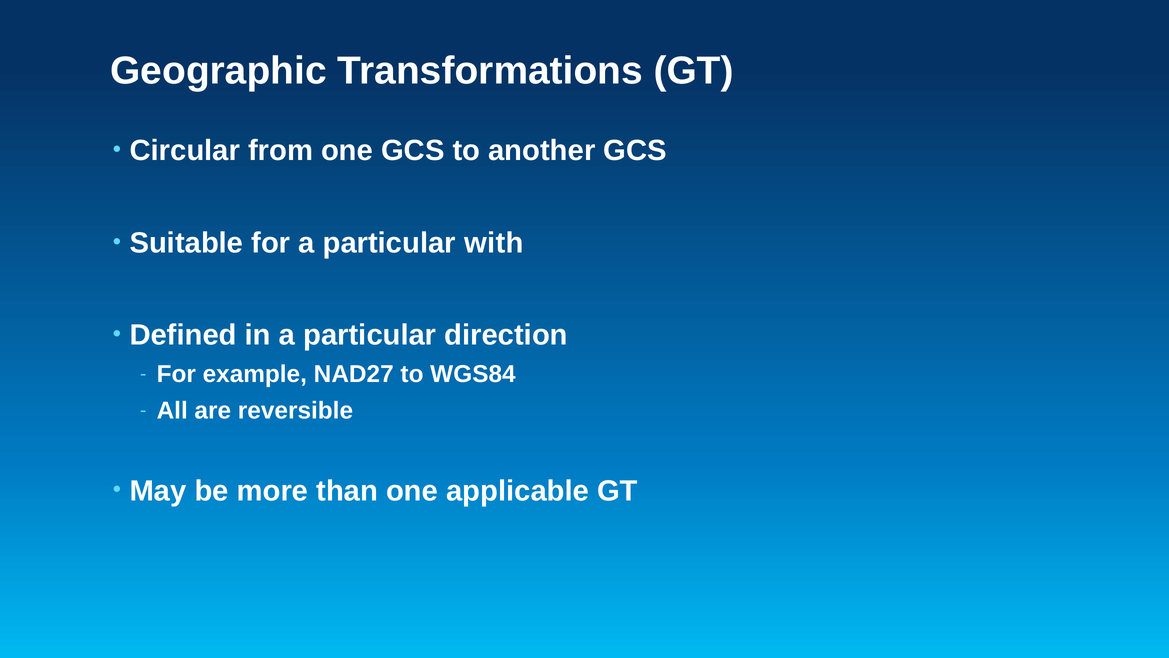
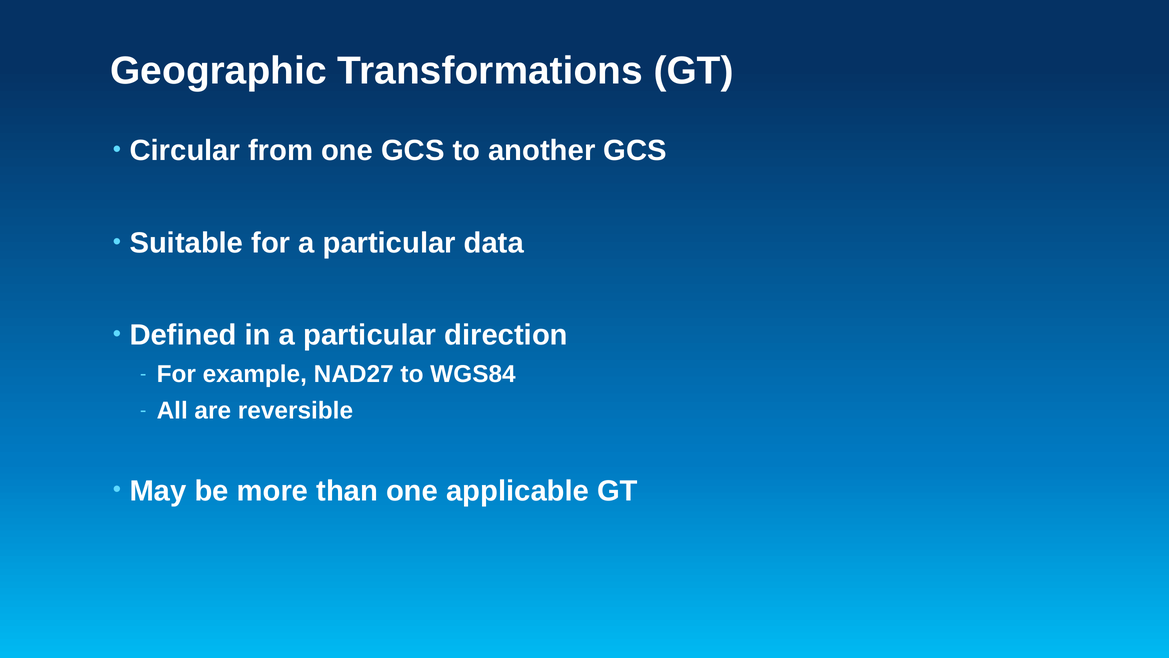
with: with -> data
